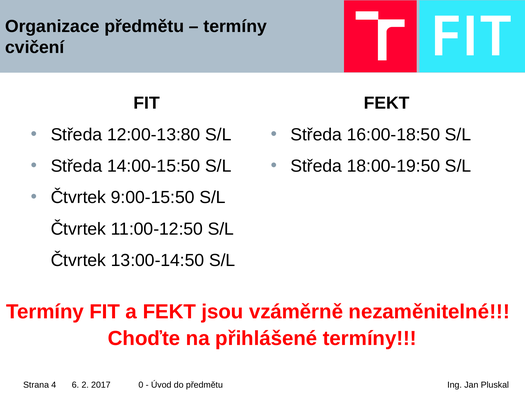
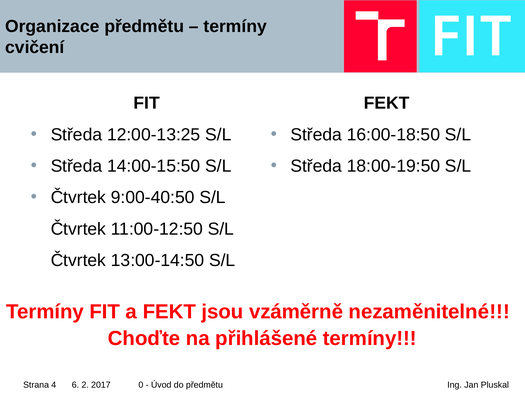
12:00-13:80: 12:00-13:80 -> 12:00-13:25
9:00-15:50: 9:00-15:50 -> 9:00-40:50
